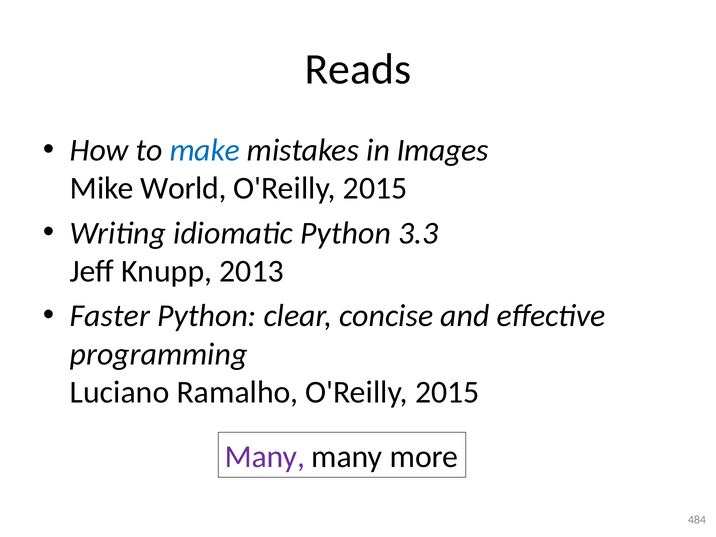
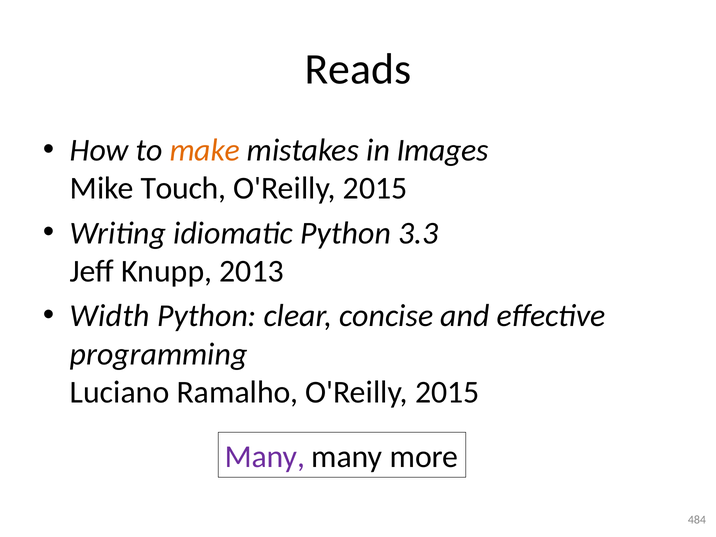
make colour: blue -> orange
World: World -> Touch
Faster: Faster -> Width
